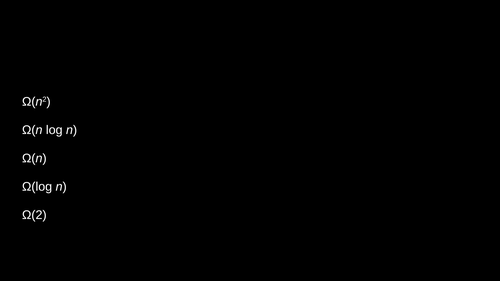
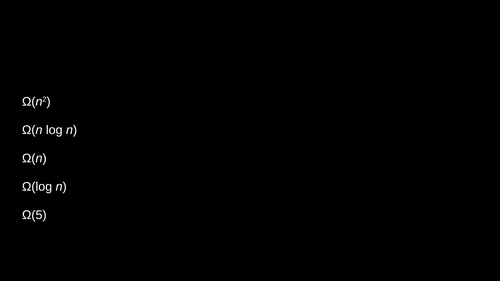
Ω(2: Ω(2 -> Ω(5
